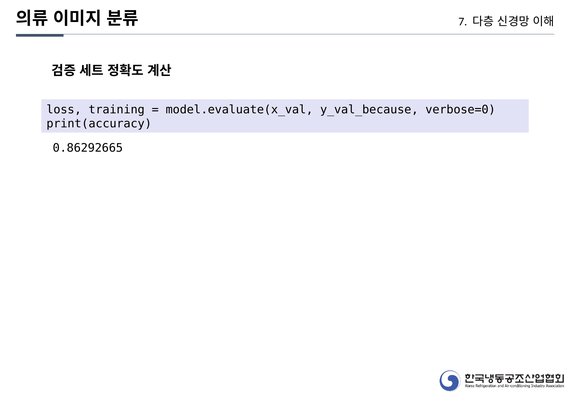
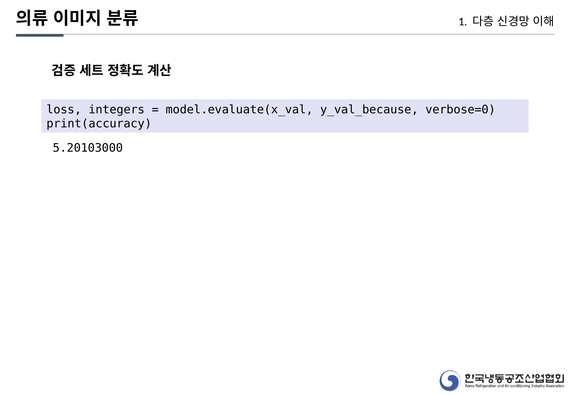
7: 7 -> 1
training: training -> integers
0.86292665: 0.86292665 -> 5.20103000
